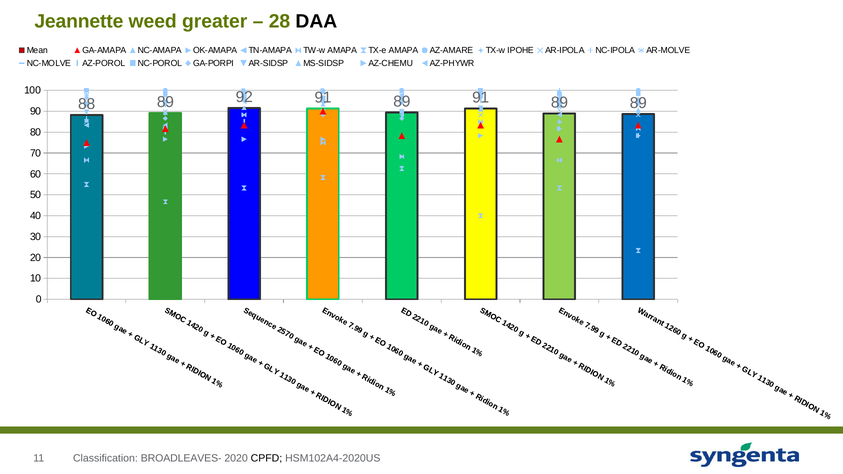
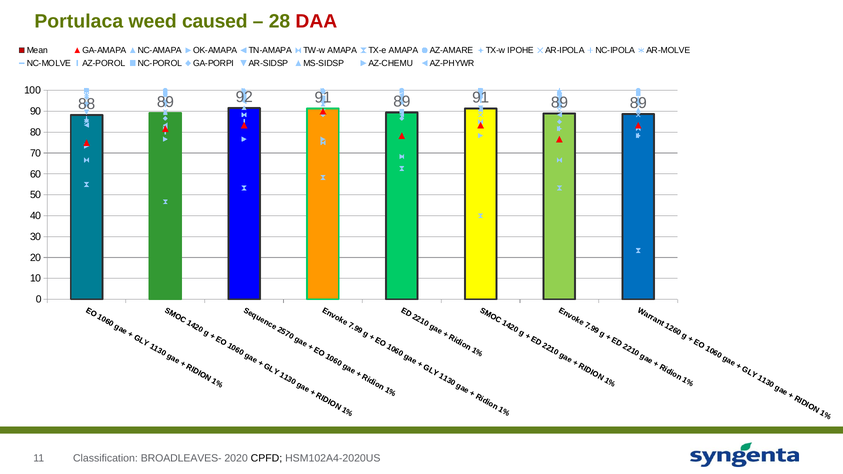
Jeannette: Jeannette -> Portulaca
greater: greater -> caused
DAA colour: black -> red
